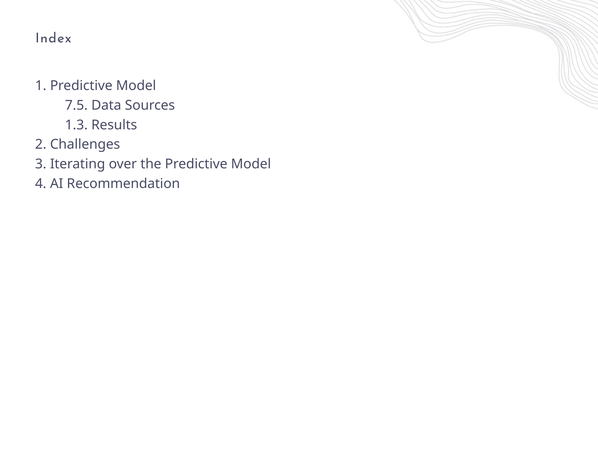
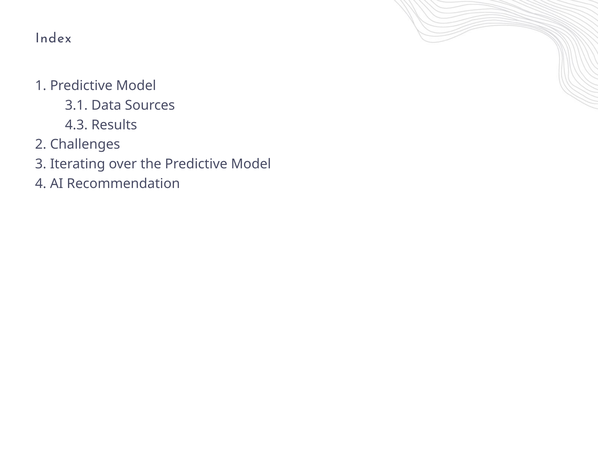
7.5: 7.5 -> 3.1
1.3: 1.3 -> 4.3
